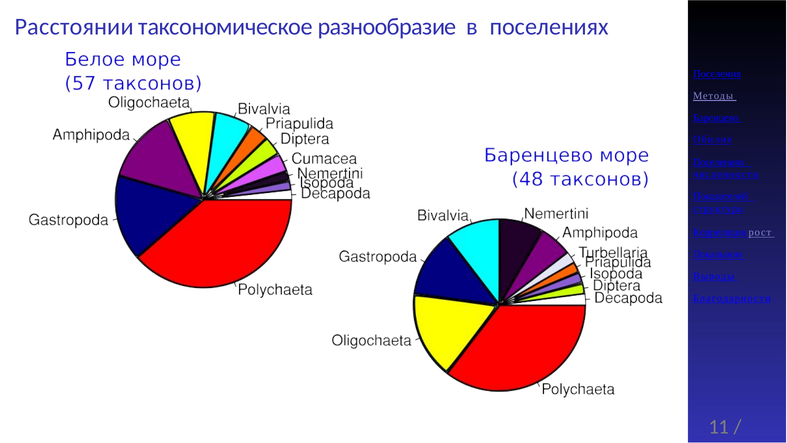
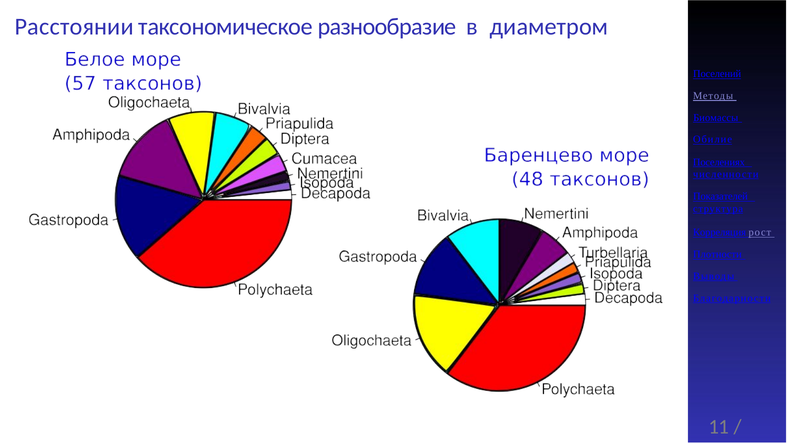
в поселениях: поселениях -> диаметром
Поселения: Поселения -> Поселений
Баренцево: Баренцево -> Биомассы
Локальном: Локальном -> Плотности
